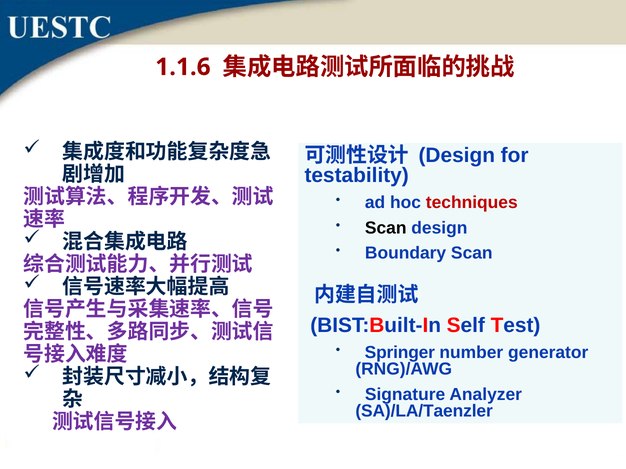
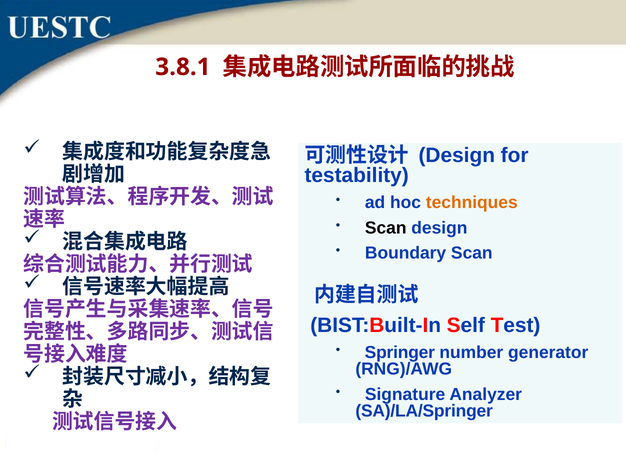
1.1.6: 1.1.6 -> 3.8.1
techniques colour: red -> orange
SA)/LA/Taenzler: SA)/LA/Taenzler -> SA)/LA/Springer
